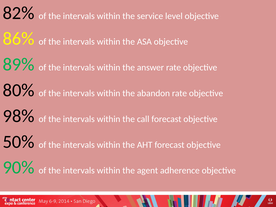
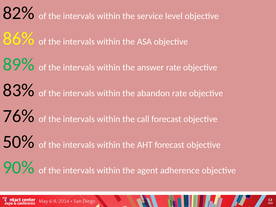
80%: 80% -> 83%
98%: 98% -> 76%
